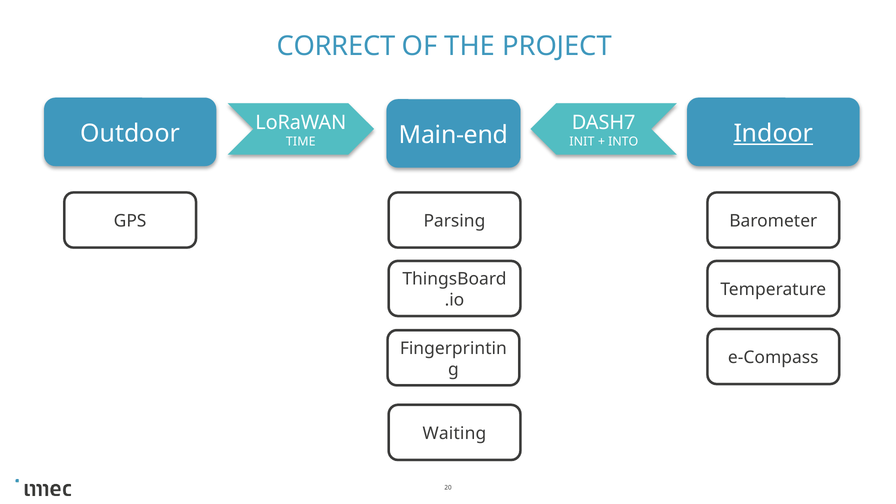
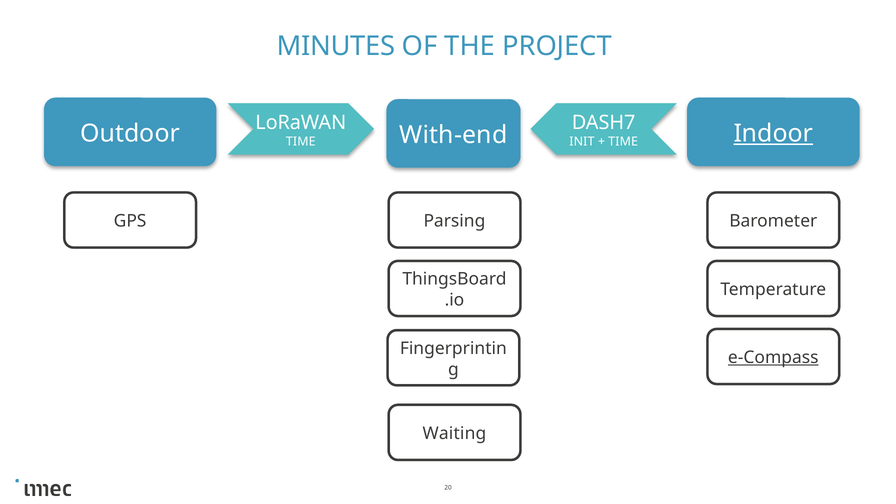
CORRECT: CORRECT -> MINUTES
Main-end: Main-end -> With-end
INTO at (623, 142): INTO -> TIME
e-Compass underline: none -> present
